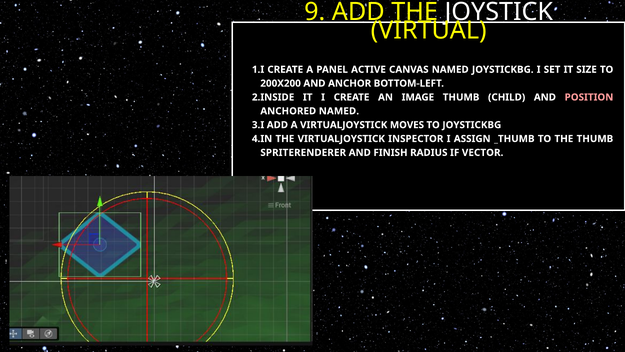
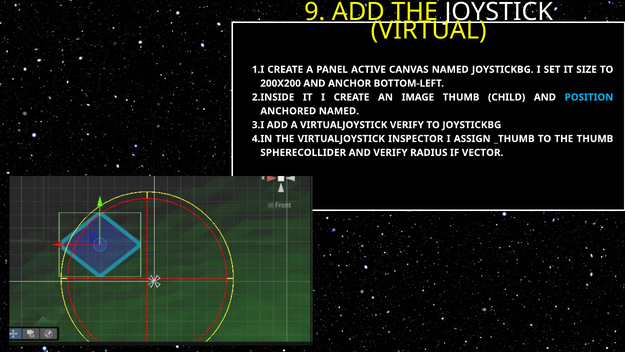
POSITION colour: pink -> light blue
VIRTUALJOYSTICK MOVES: MOVES -> VERIFY
SPRITERENDERER: SPRITERENDERER -> SPHERECOLLIDER
AND FINISH: FINISH -> VERIFY
